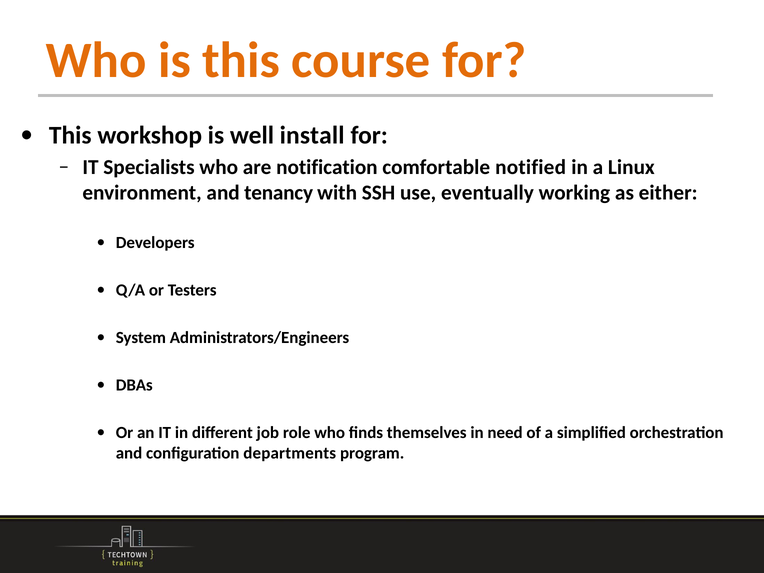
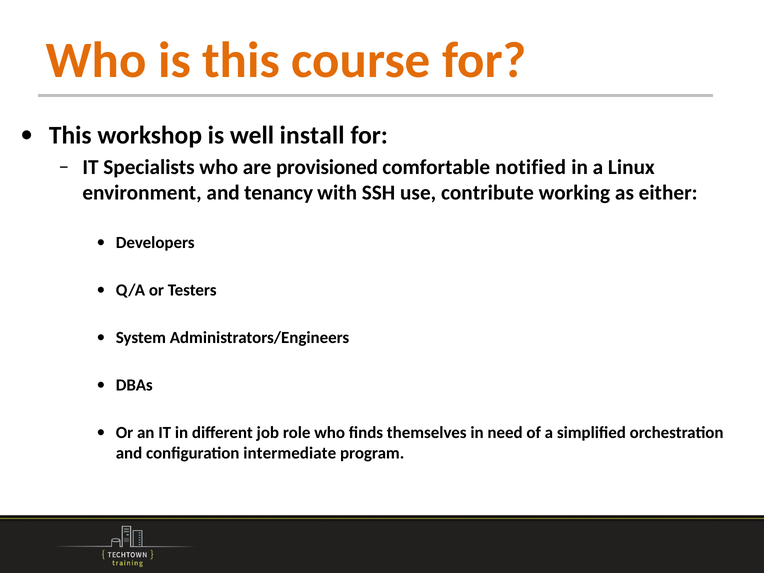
notification: notification -> provisioned
eventually: eventually -> contribute
departments: departments -> intermediate
